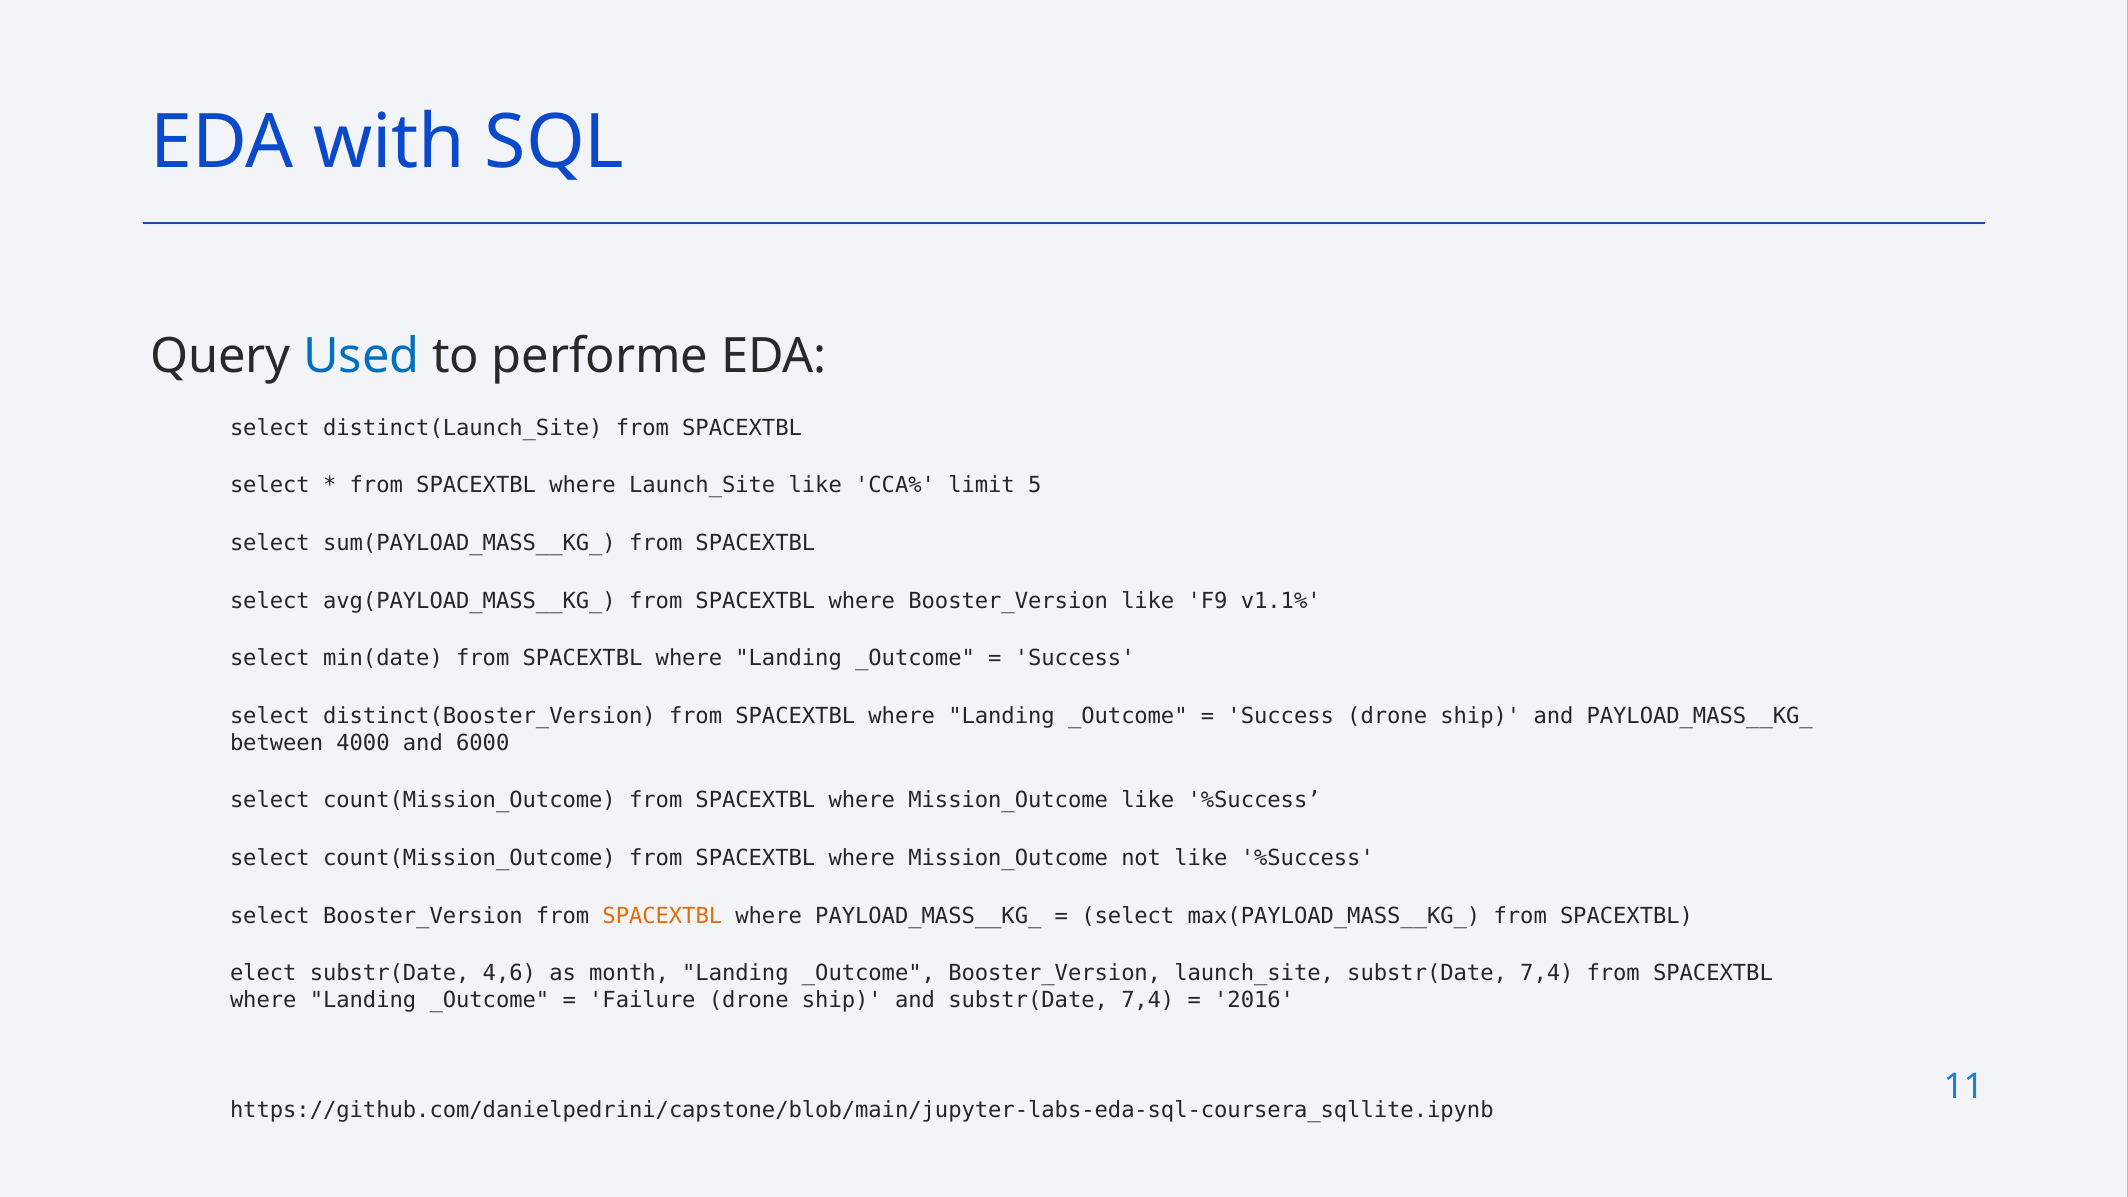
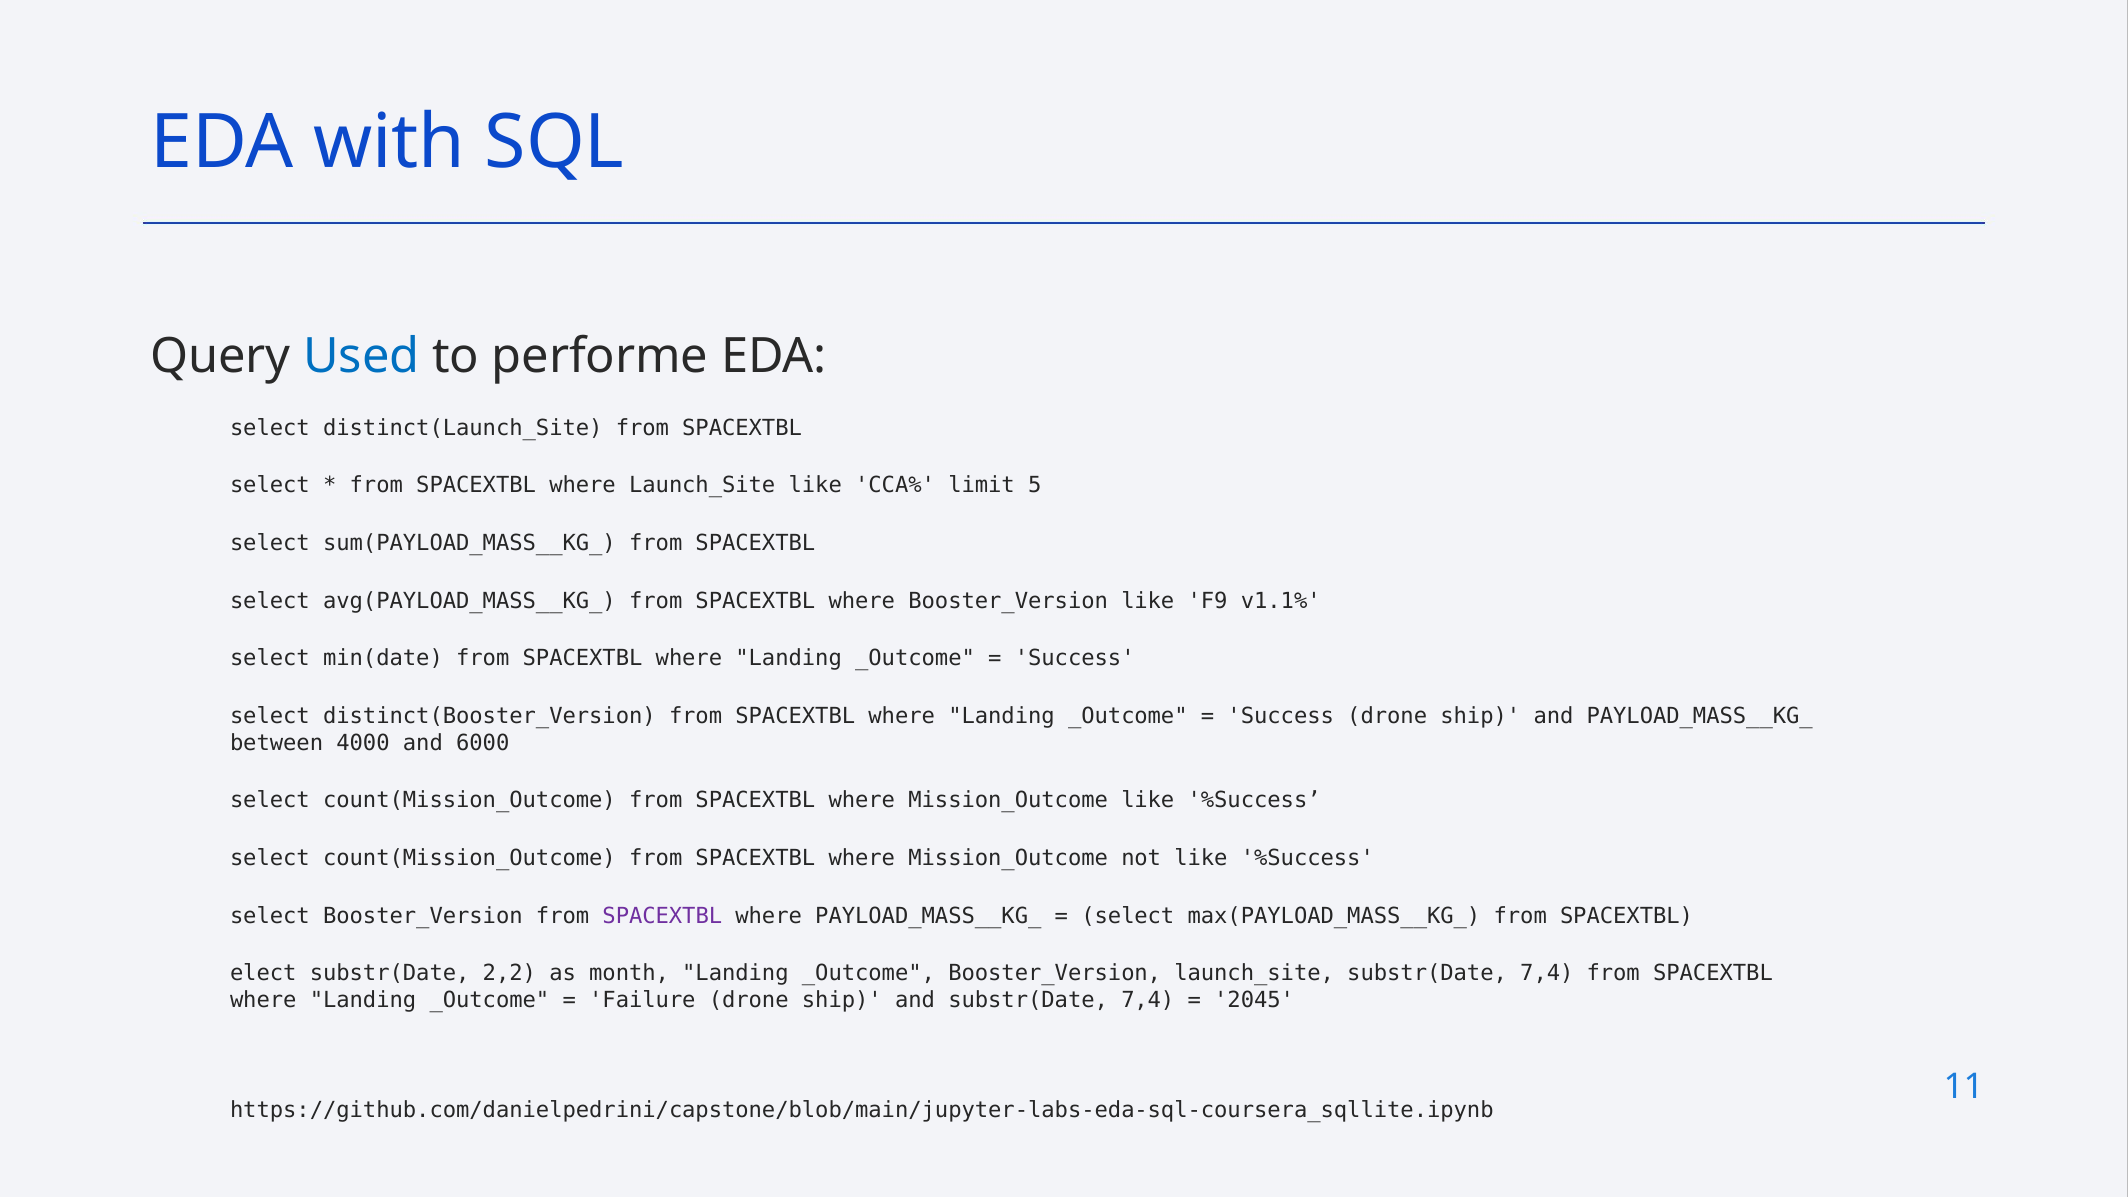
SPACEXTBL at (662, 916) colour: orange -> purple
4,6: 4,6 -> 2,2
2016: 2016 -> 2045
